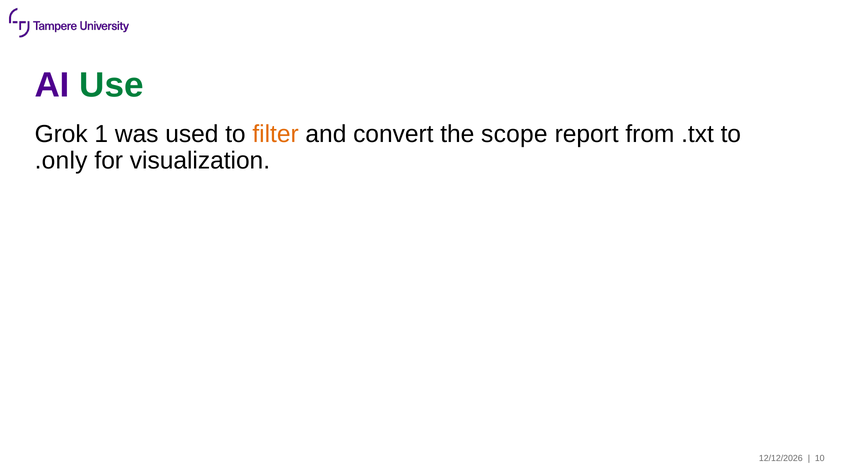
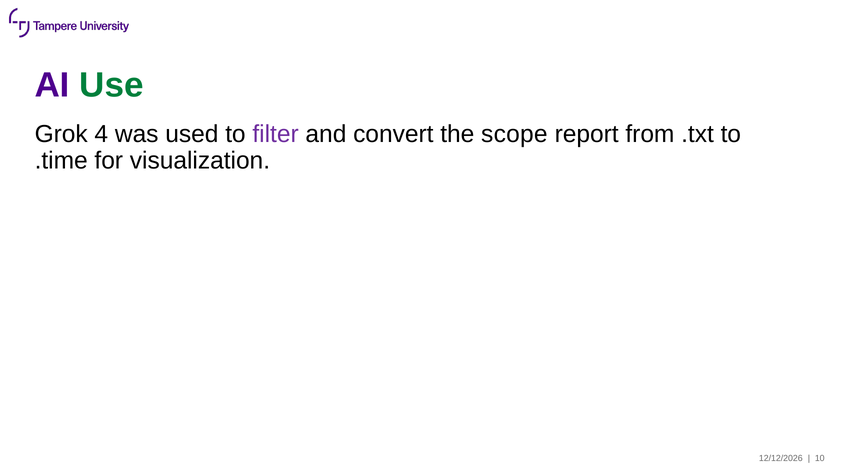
1: 1 -> 4
filter colour: orange -> purple
.only: .only -> .time
